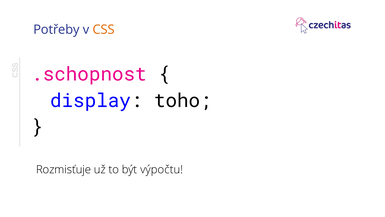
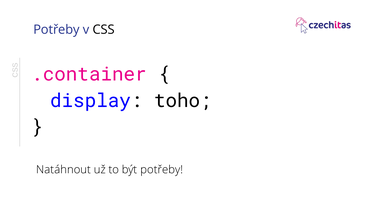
CSS colour: orange -> black
.schopnost: .schopnost -> .container
Rozmisťuje: Rozmisťuje -> Natáhnout
být výpočtu: výpočtu -> potřeby
